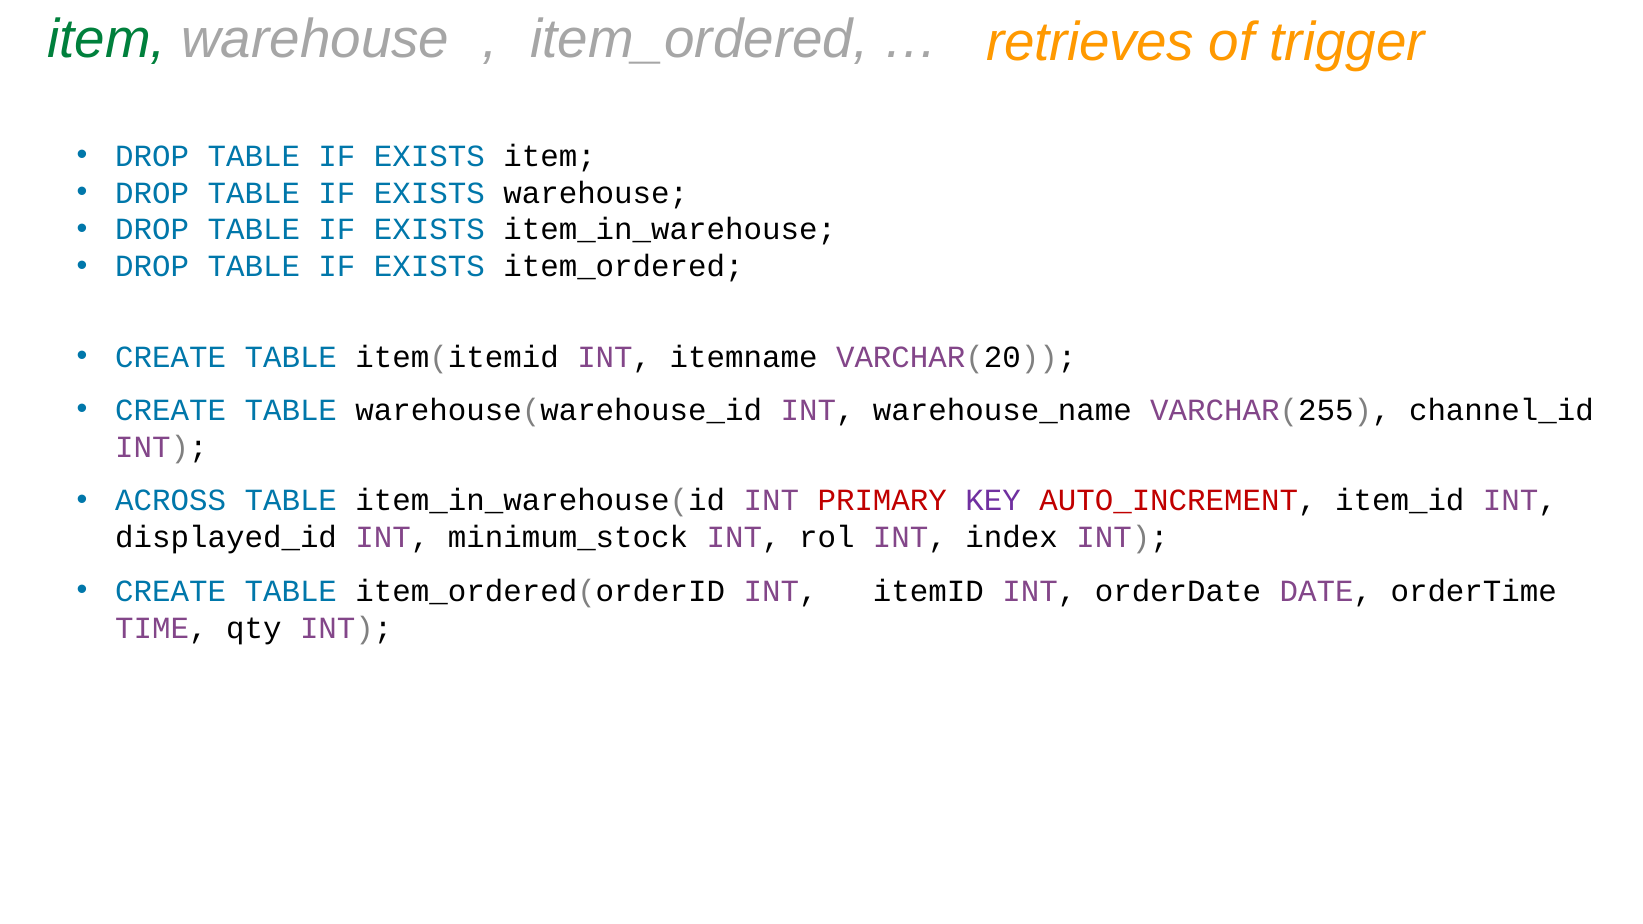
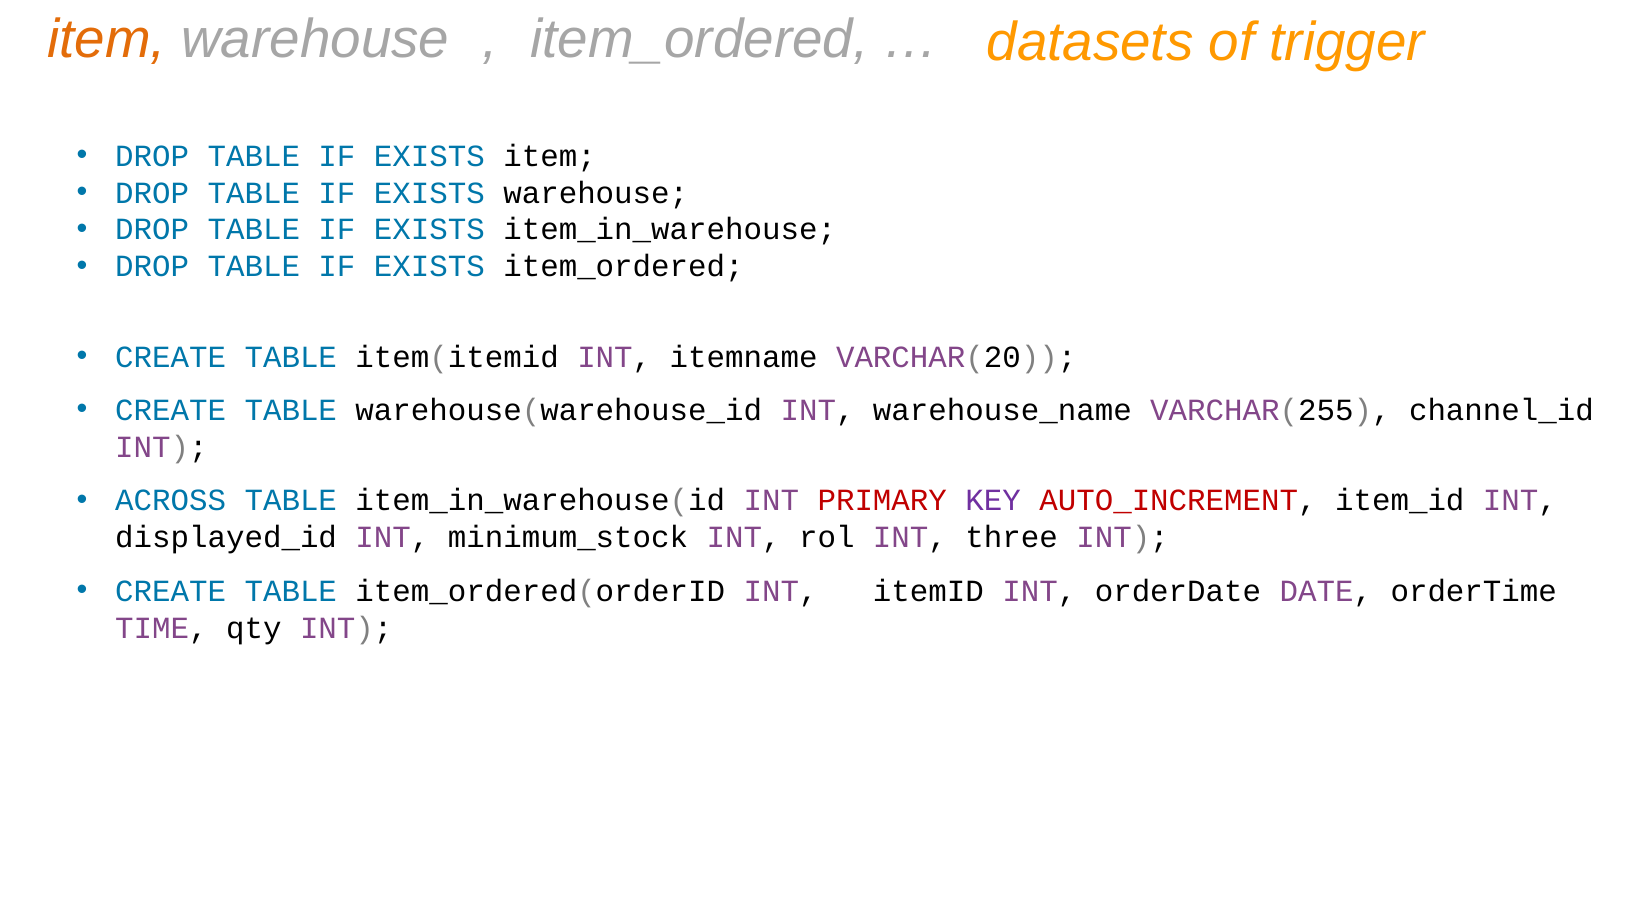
item at (107, 39) colour: green -> orange
retrieves: retrieves -> datasets
index: index -> three
